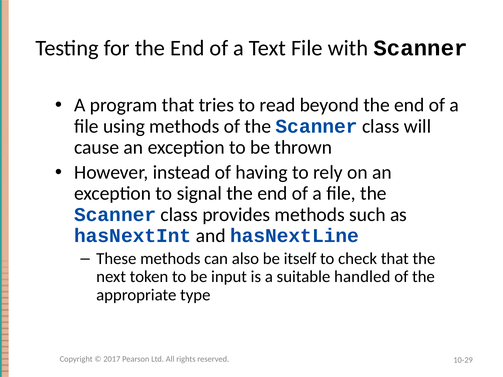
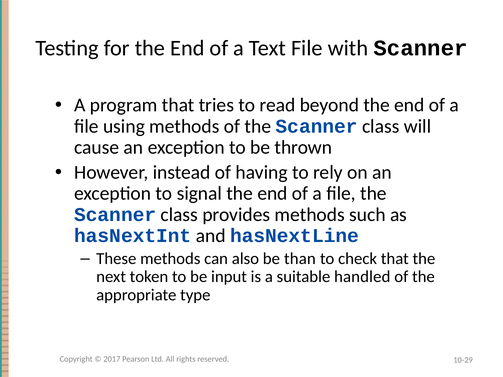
itself: itself -> than
